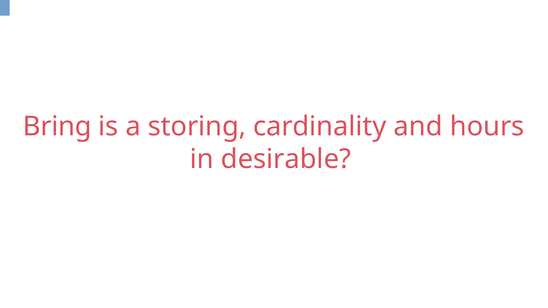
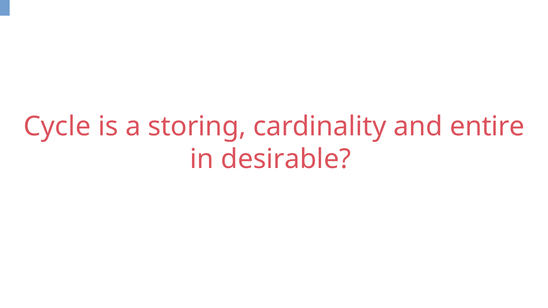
Bring: Bring -> Cycle
hours: hours -> entire
